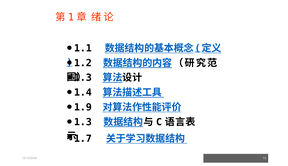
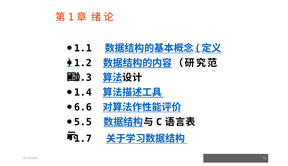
1.9: 1.9 -> 6.6
1.3 at (83, 122): 1.3 -> 5.5
